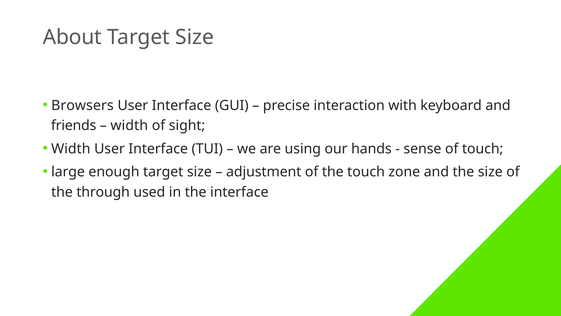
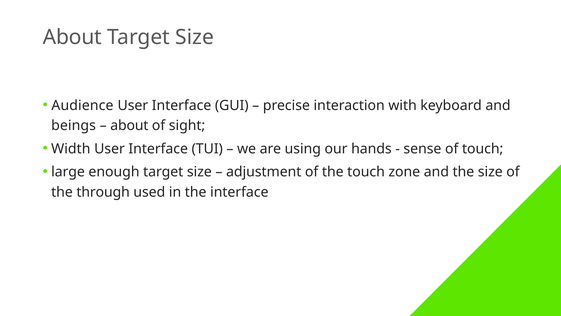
Browsers: Browsers -> Audience
friends: friends -> beings
width at (129, 125): width -> about
